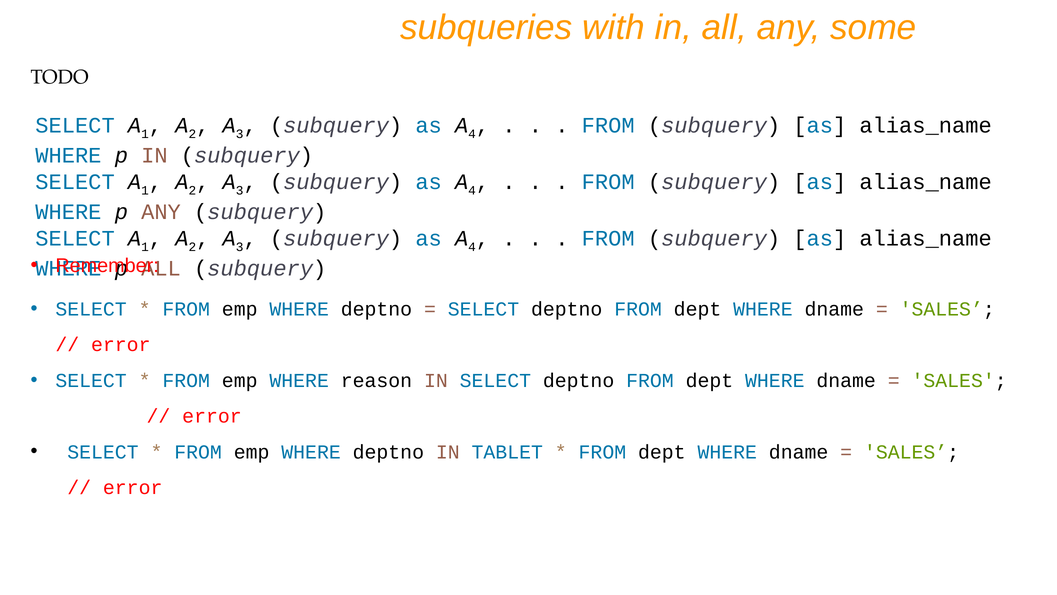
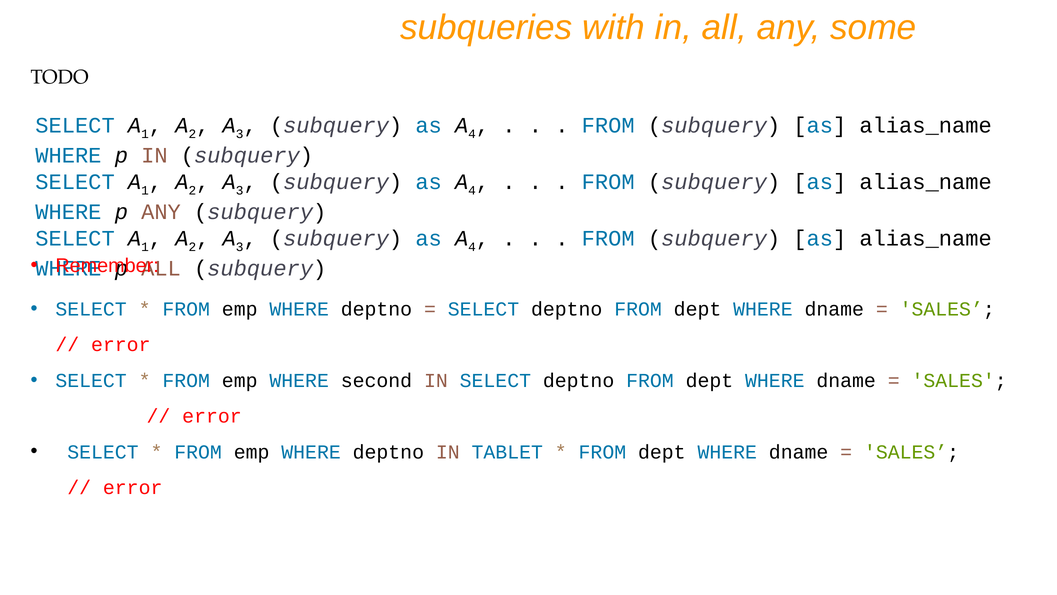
reason: reason -> second
